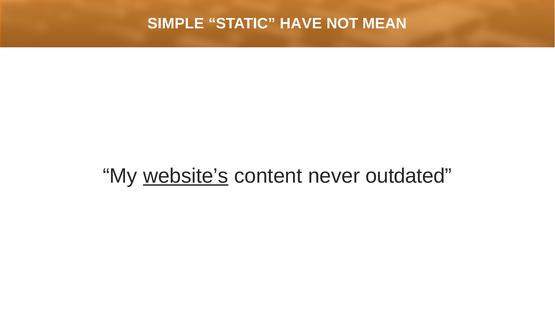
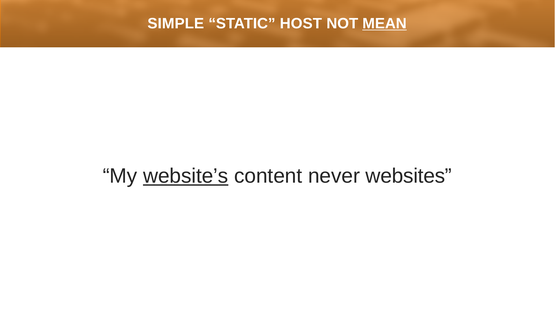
HAVE: HAVE -> HOST
MEAN underline: none -> present
outdated: outdated -> websites
